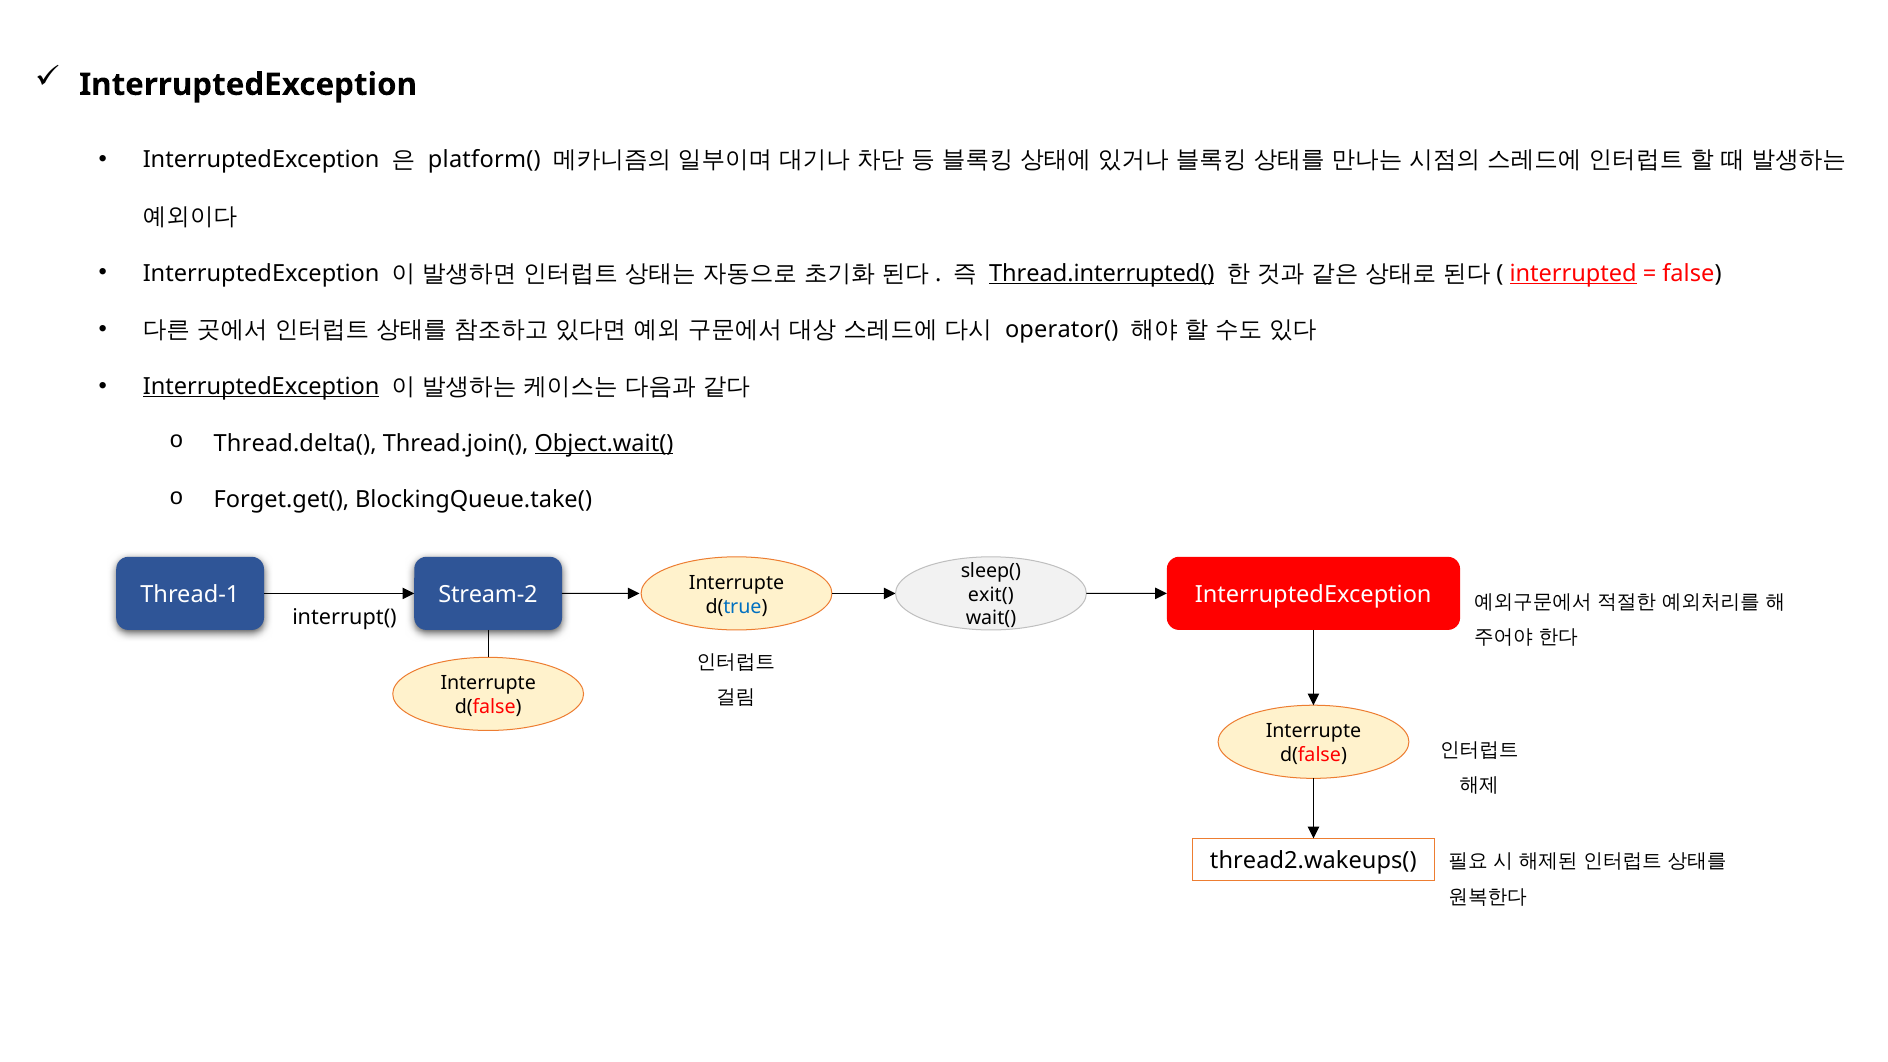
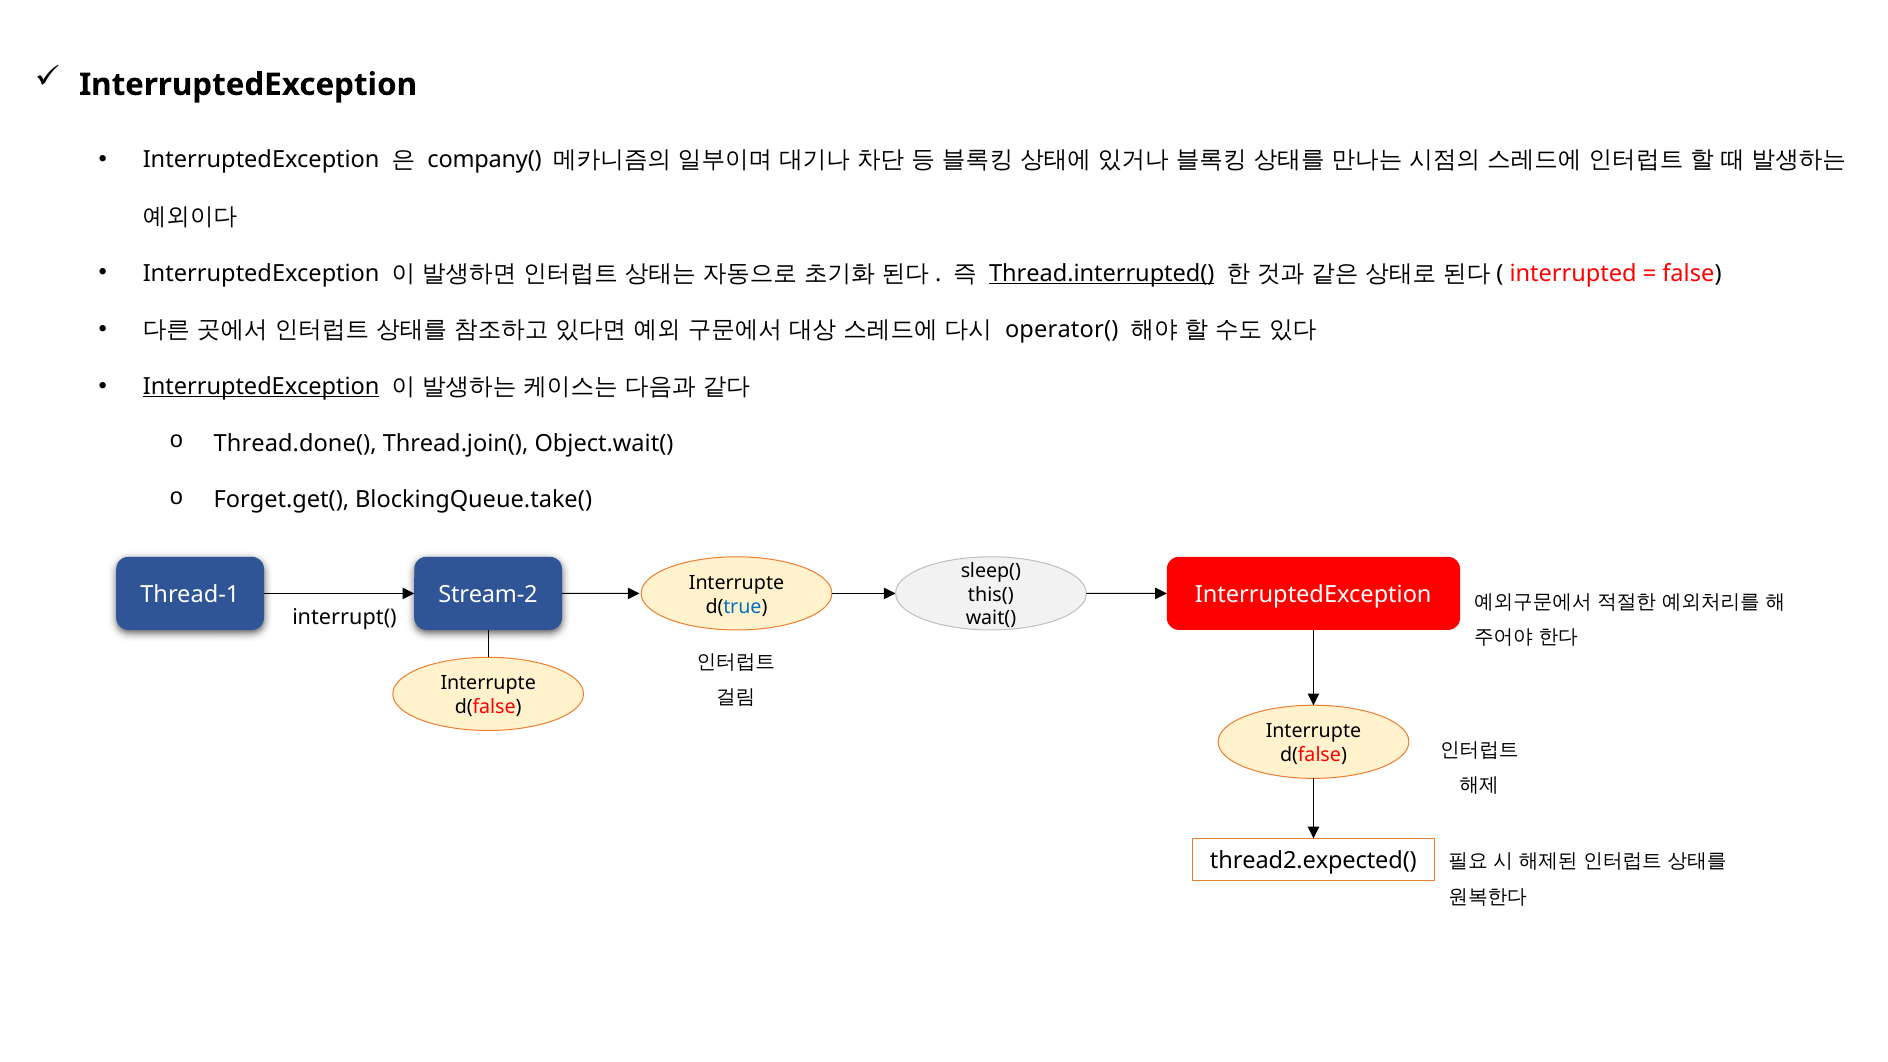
platform(: platform( -> company(
interrupted underline: present -> none
Thread.delta(: Thread.delta( -> Thread.done(
Object.wait( underline: present -> none
exit(: exit( -> this(
thread2.wakeups(: thread2.wakeups( -> thread2.expected(
